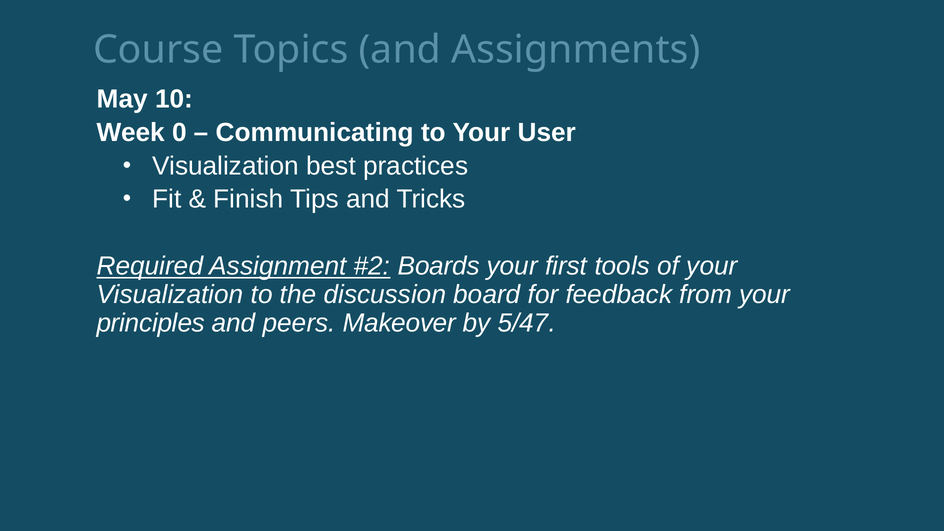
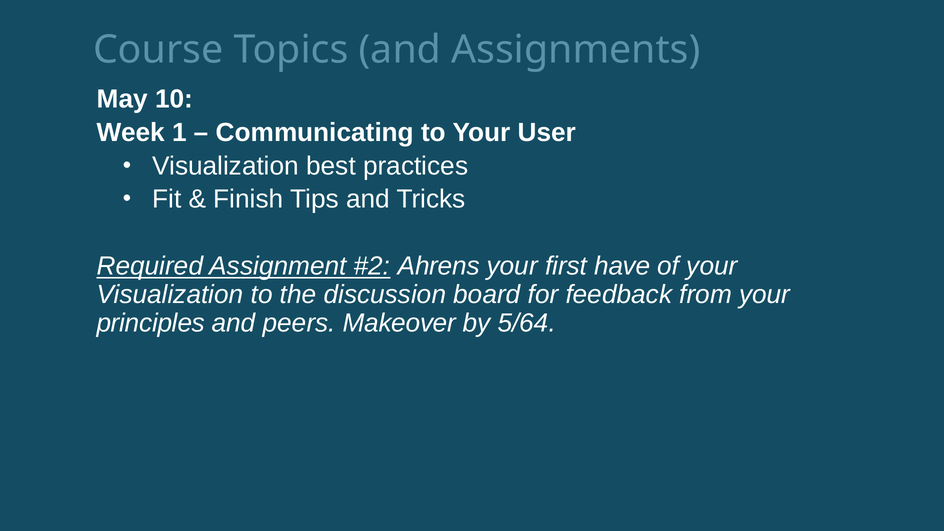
0: 0 -> 1
Boards: Boards -> Ahrens
tools: tools -> have
5/47: 5/47 -> 5/64
